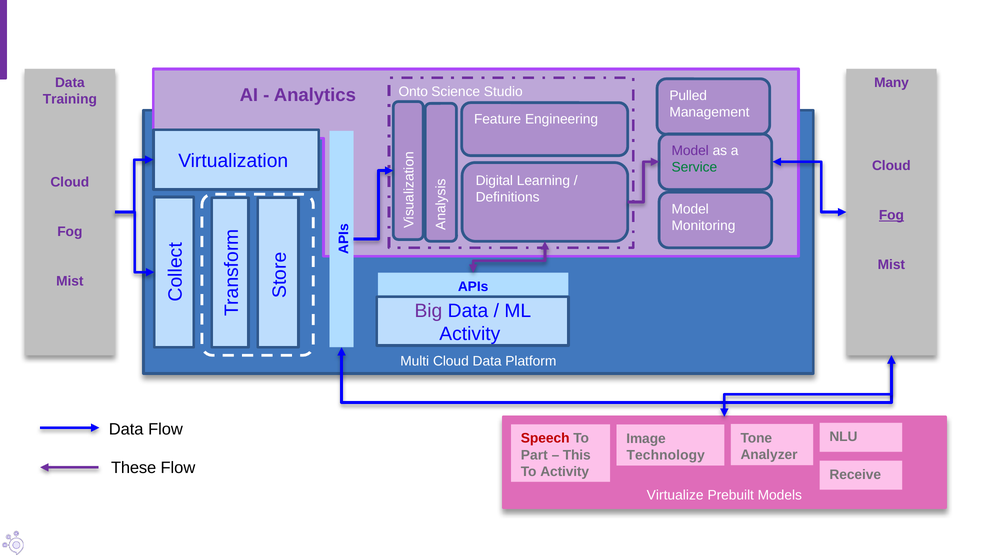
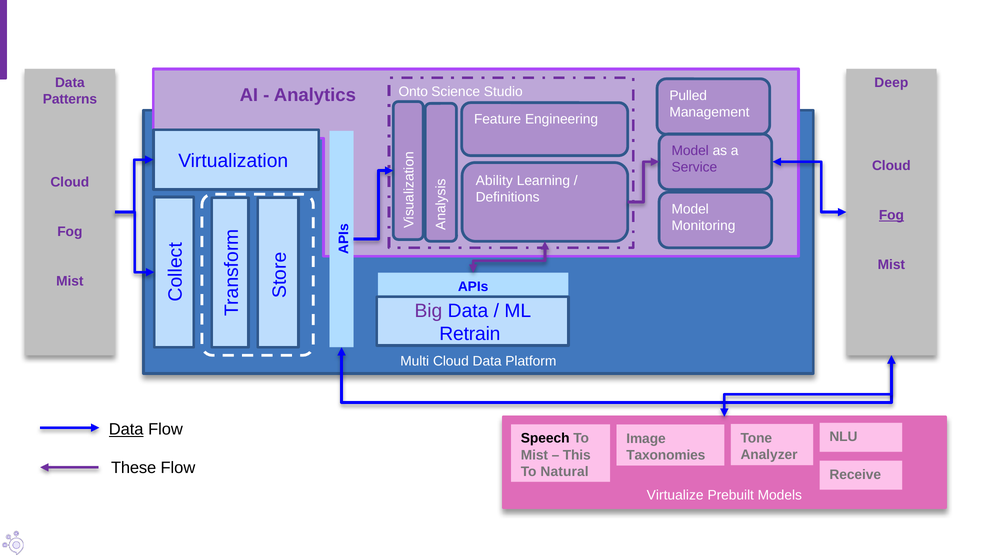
Many: Many -> Deep
Training: Training -> Patterns
Service colour: green -> purple
Digital: Digital -> Ability
Activity at (470, 334): Activity -> Retrain
Data at (126, 429) underline: none -> present
Speech colour: red -> black
Part at (534, 455): Part -> Mist
Technology: Technology -> Taxonomies
To Activity: Activity -> Natural
